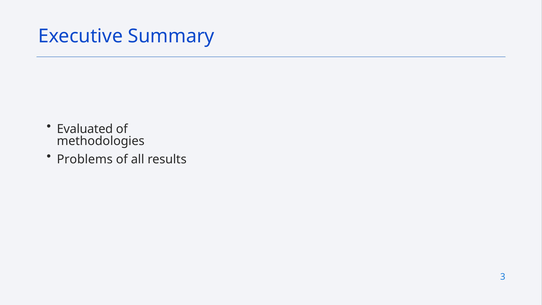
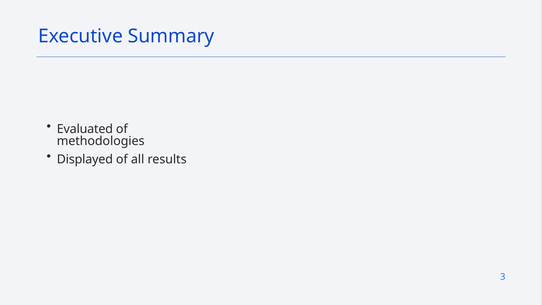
Problems: Problems -> Displayed
